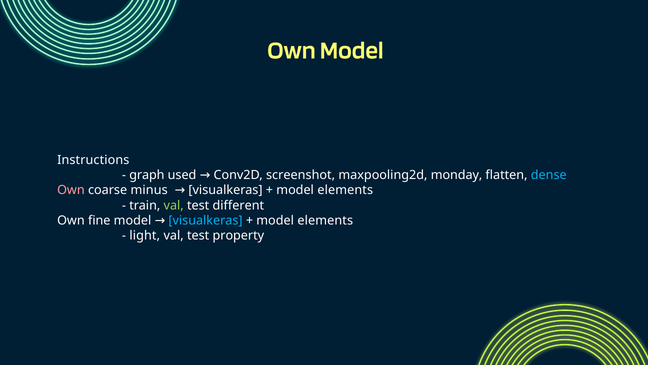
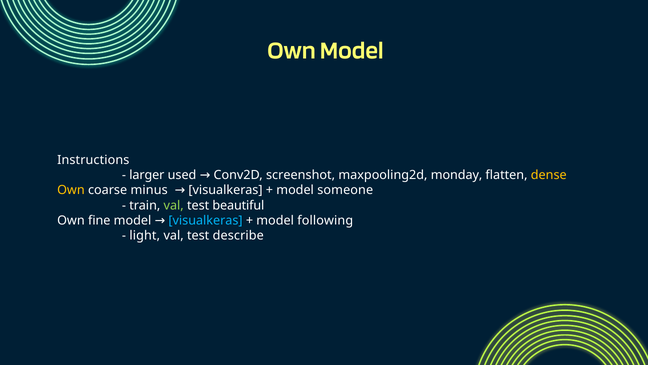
graph: graph -> larger
dense colour: light blue -> yellow
Own at (71, 190) colour: pink -> yellow
elements at (345, 190): elements -> someone
different: different -> beautiful
elements at (325, 220): elements -> following
property: property -> describe
